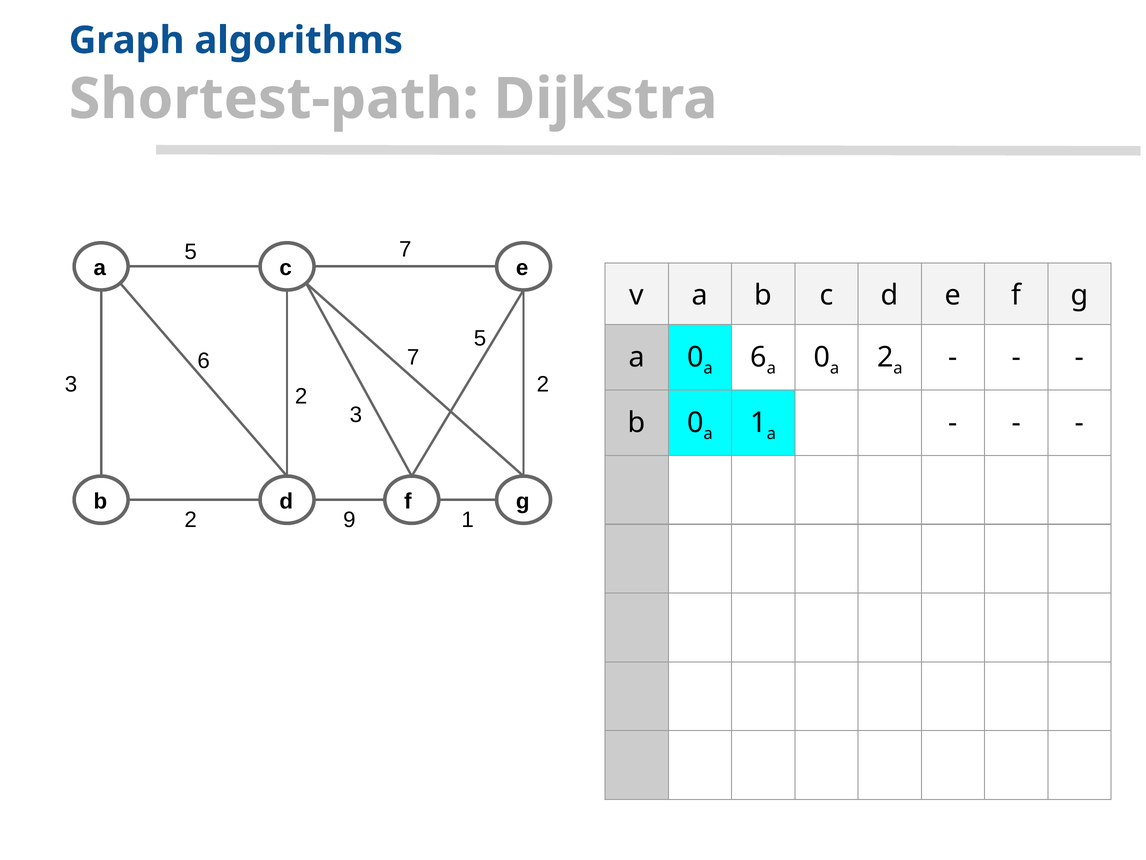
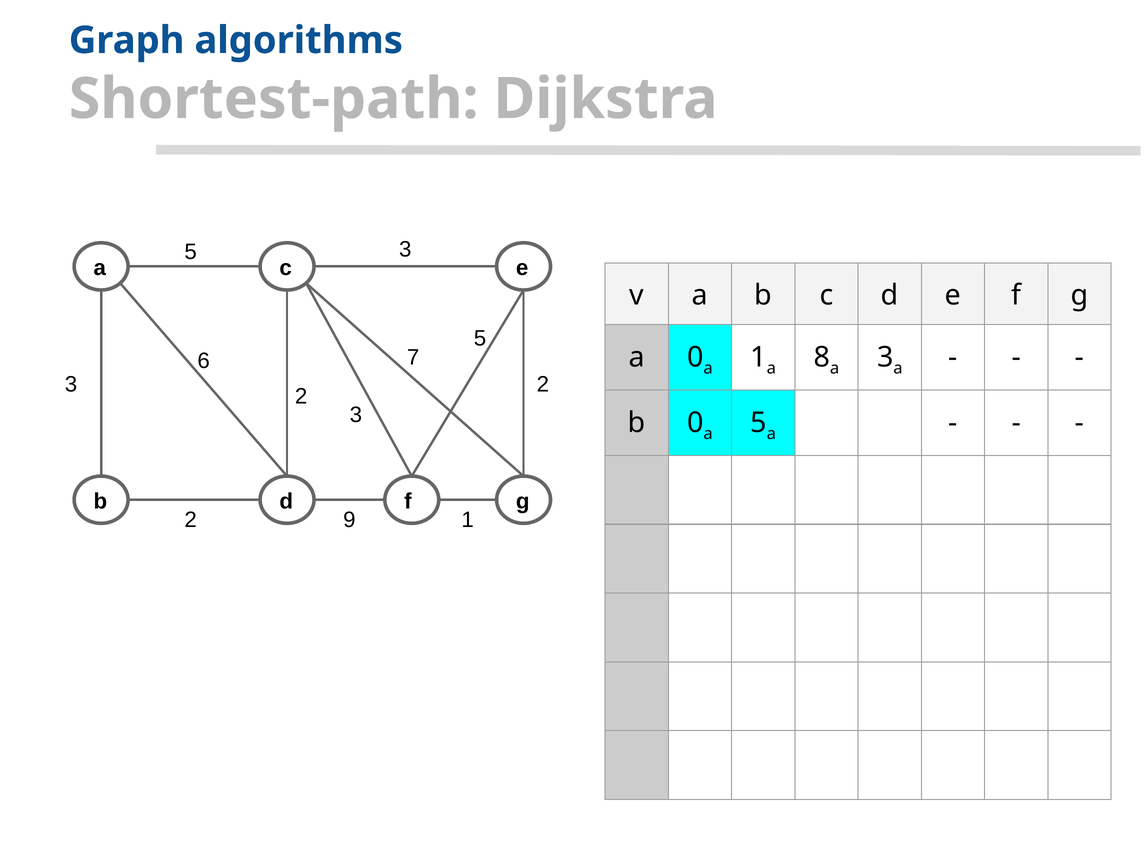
5 7: 7 -> 3
a 6: 6 -> 1
0 at (822, 357): 0 -> 8
a 2: 2 -> 3
a 1: 1 -> 5
